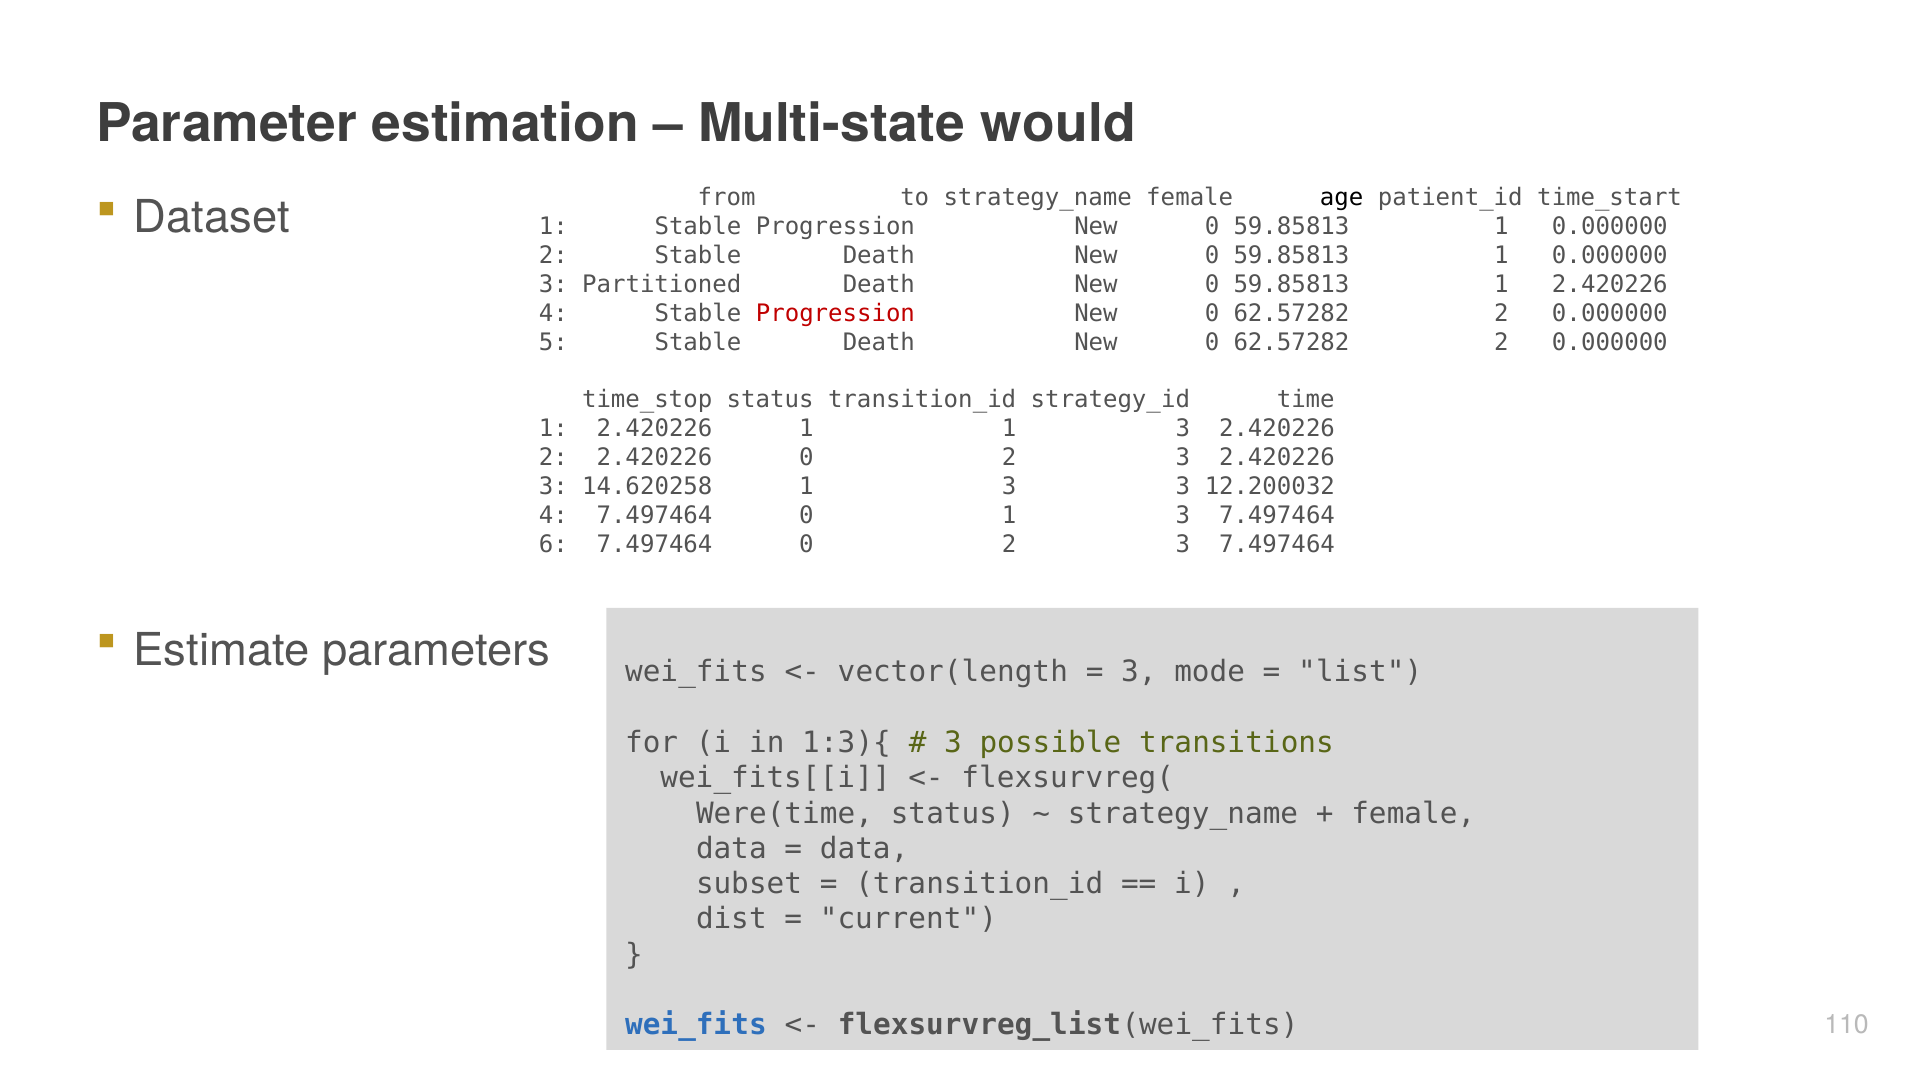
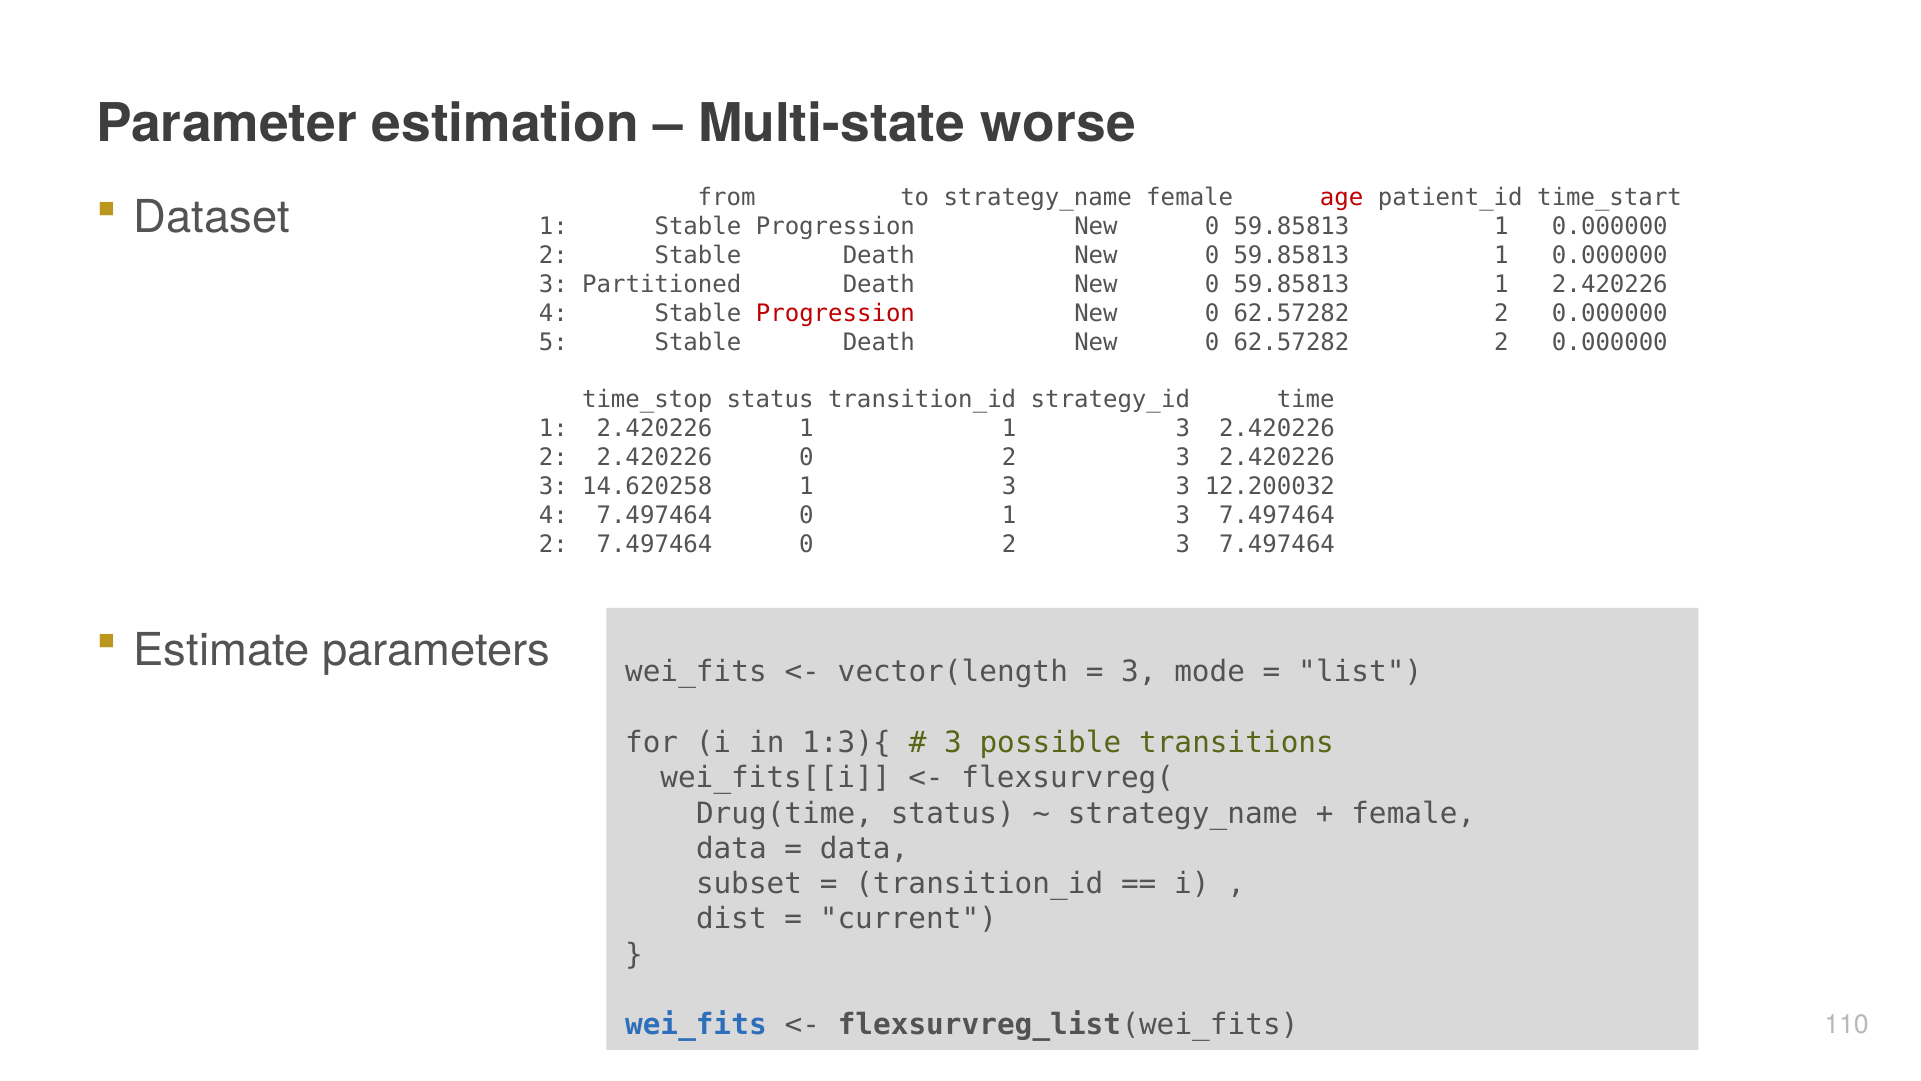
would: would -> worse
age colour: black -> red
6 at (553, 544): 6 -> 2
Were(time: Were(time -> Drug(time
